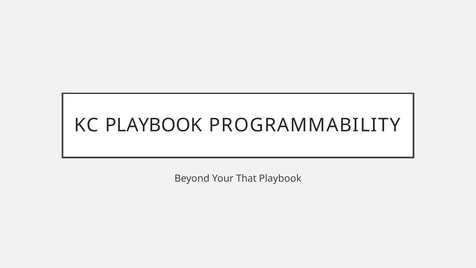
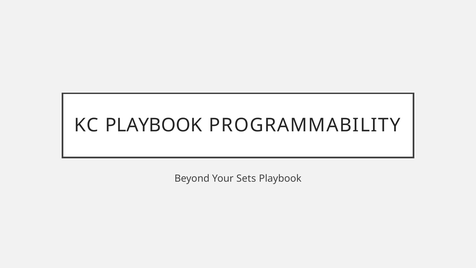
That: That -> Sets
